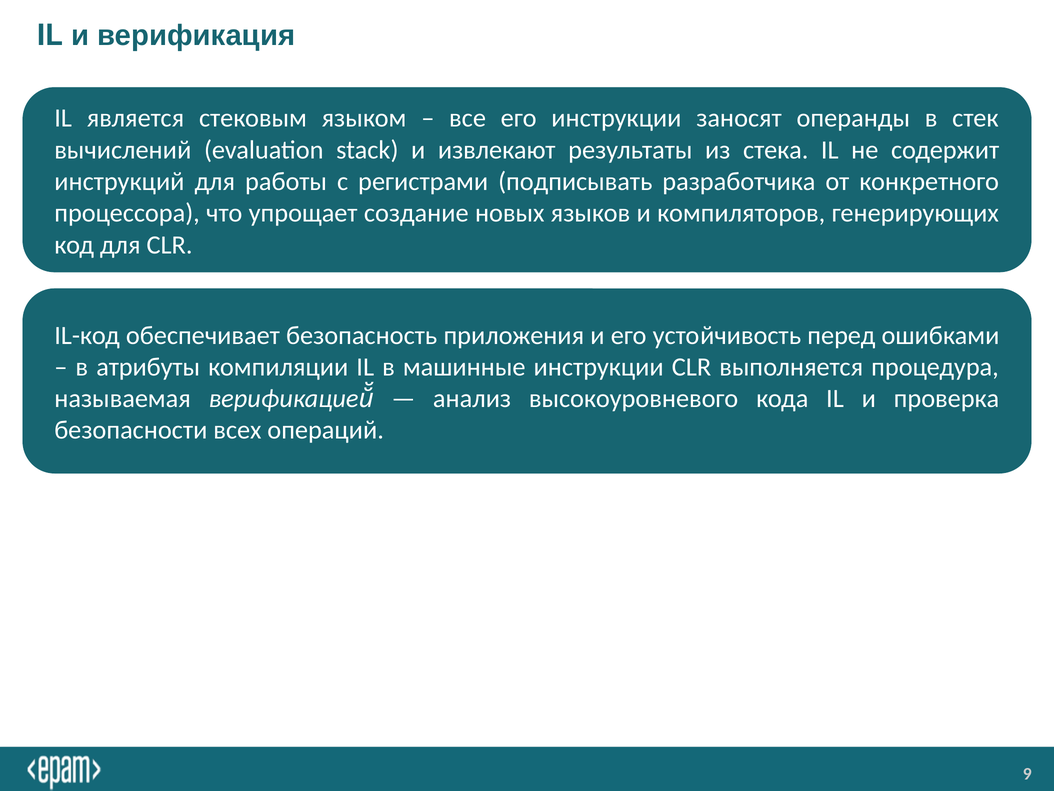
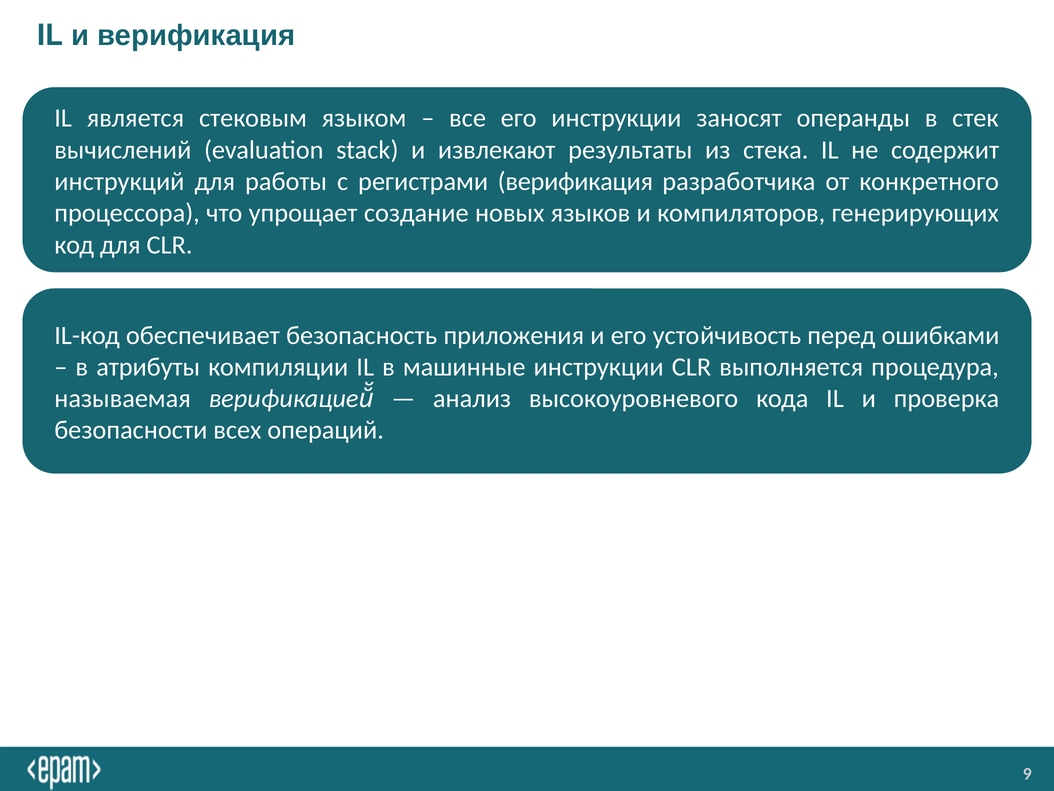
регистрами подписывать: подписывать -> верификация
